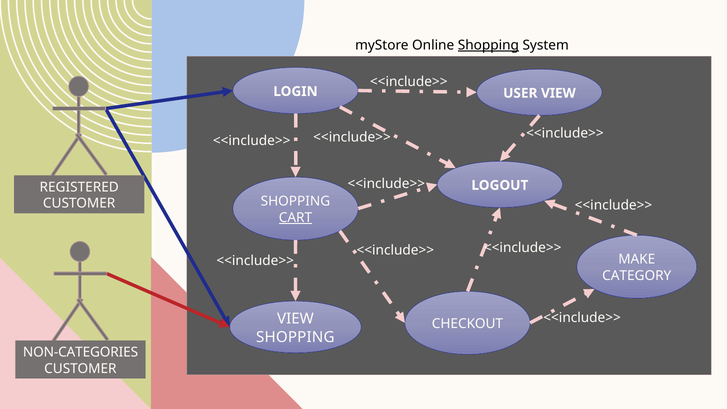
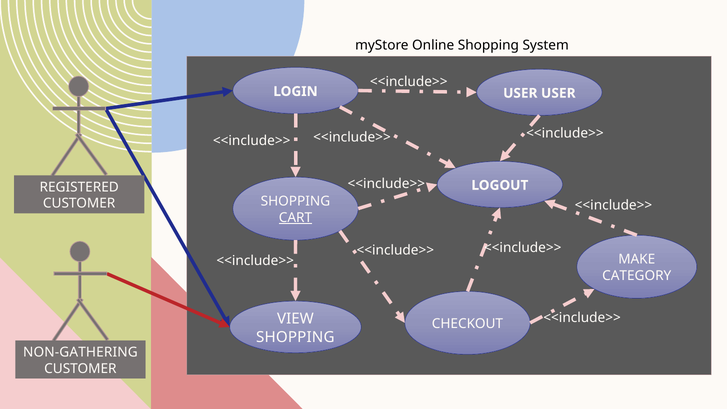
Shopping at (488, 45) underline: present -> none
USER VIEW: VIEW -> USER
NON-CATEGORIES: NON-CATEGORIES -> NON-GATHERING
